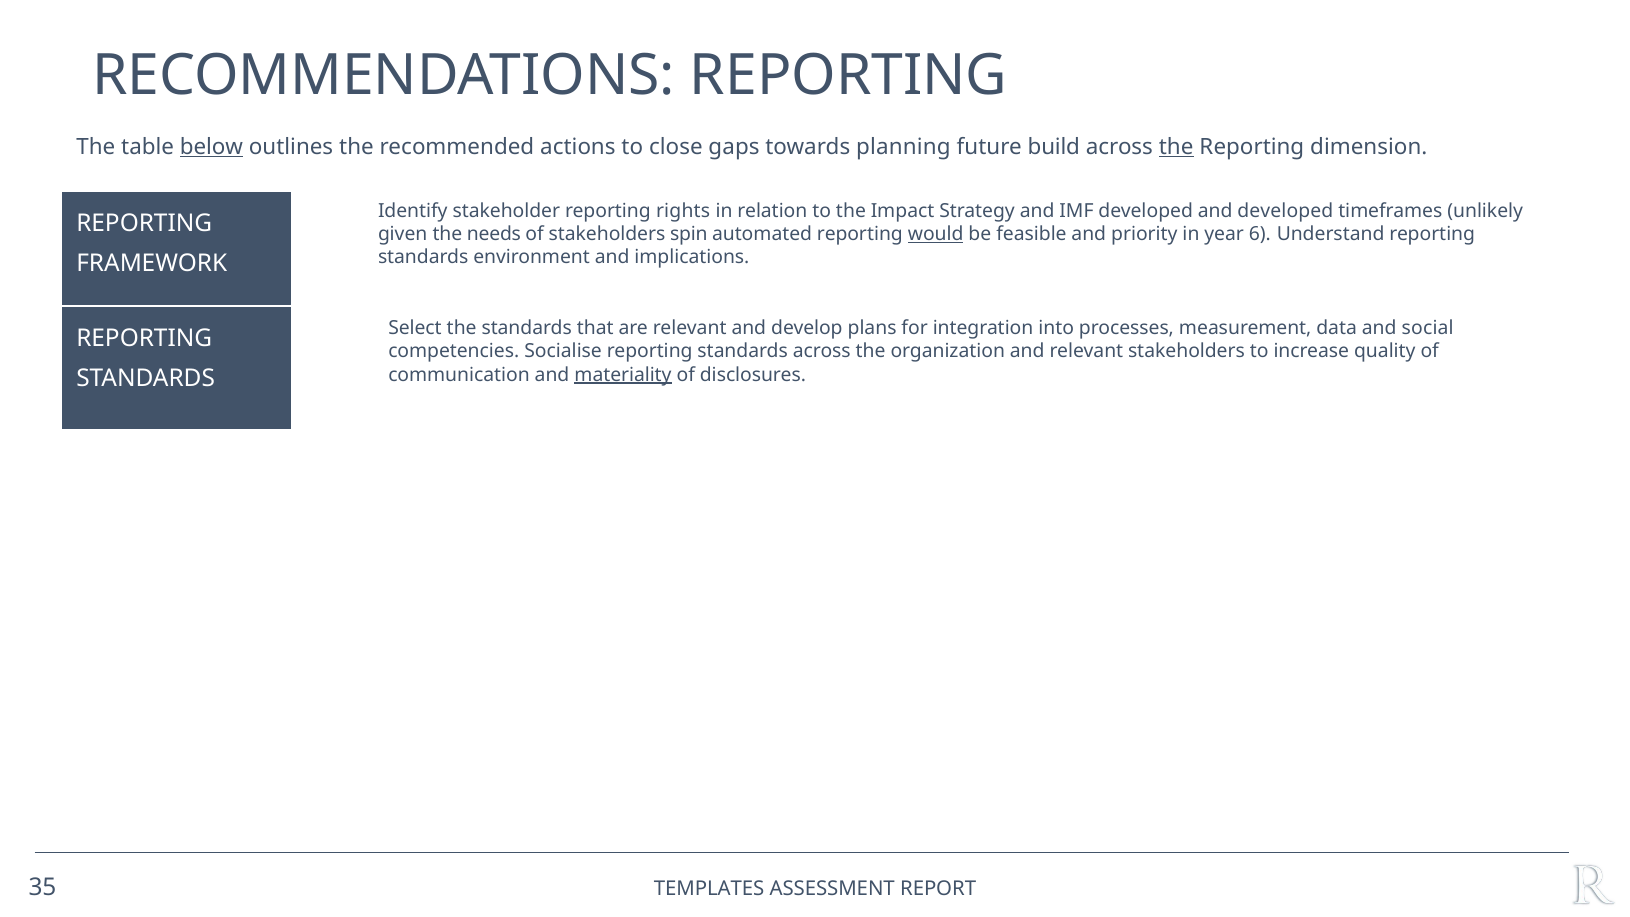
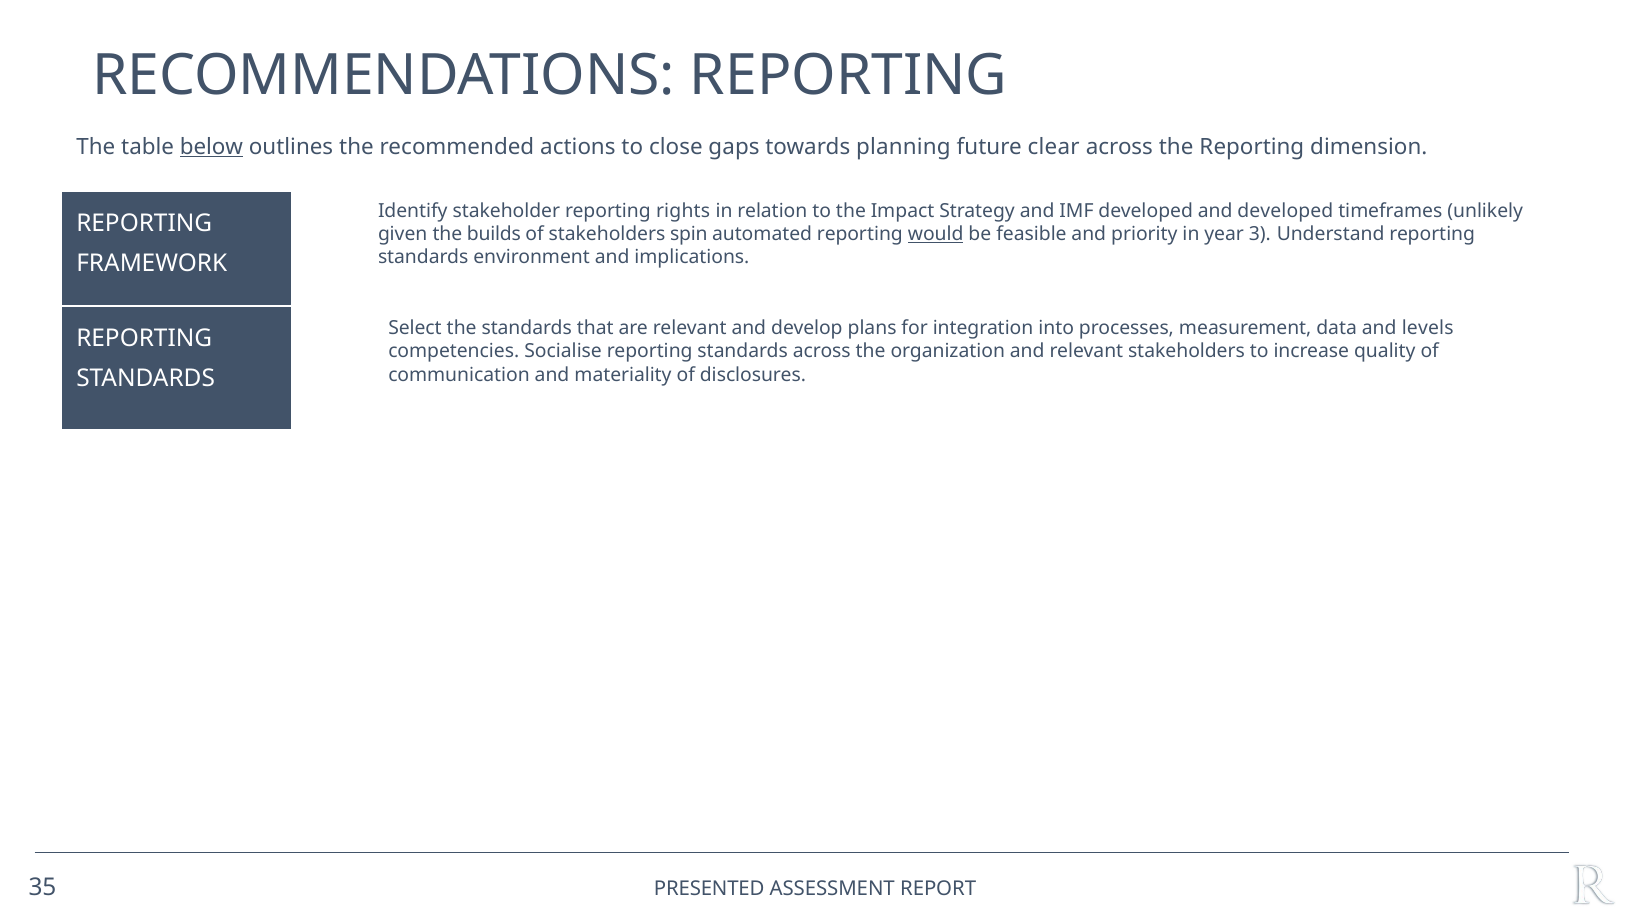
build: build -> clear
the at (1176, 147) underline: present -> none
needs: needs -> builds
6: 6 -> 3
social: social -> levels
materiality underline: present -> none
TEMPLATES: TEMPLATES -> PRESENTED
